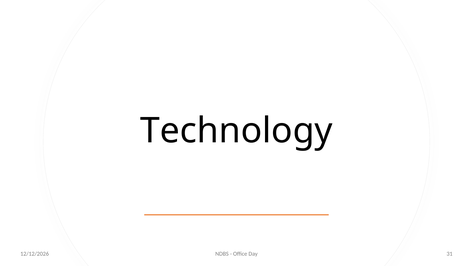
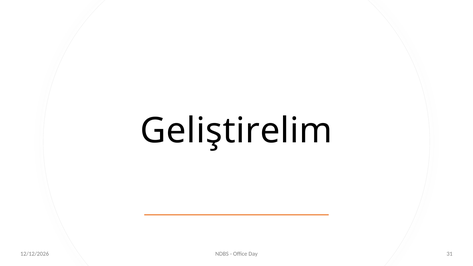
Technology: Technology -> Geliştirelim
